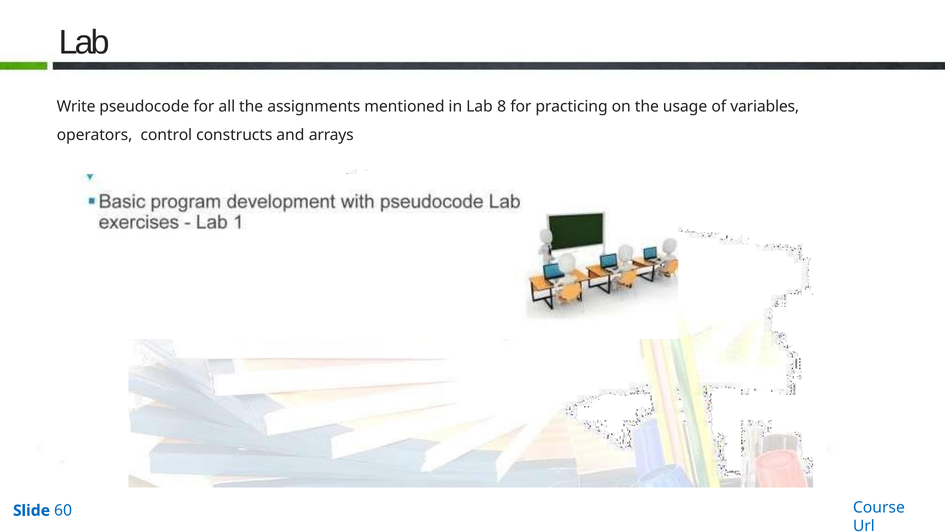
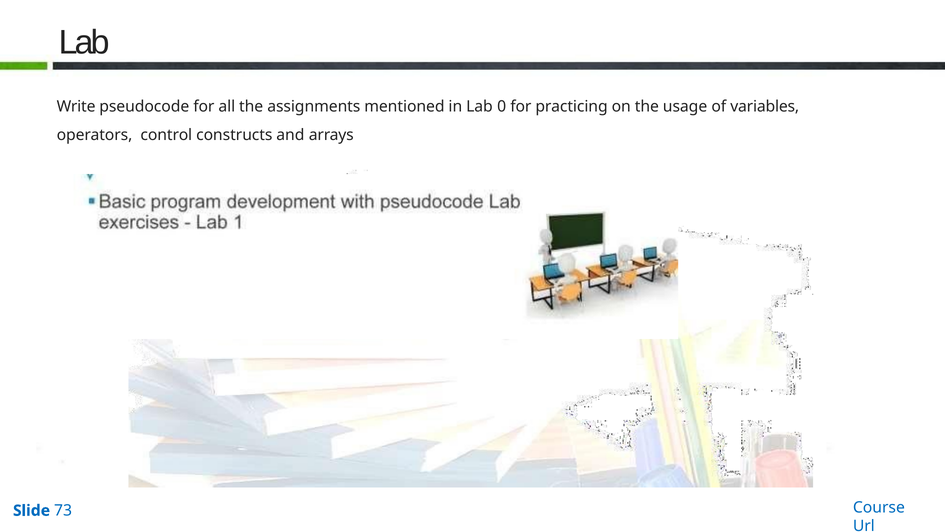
8: 8 -> 0
60: 60 -> 73
